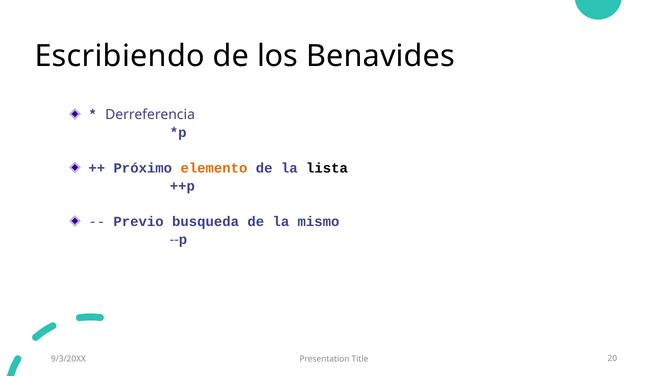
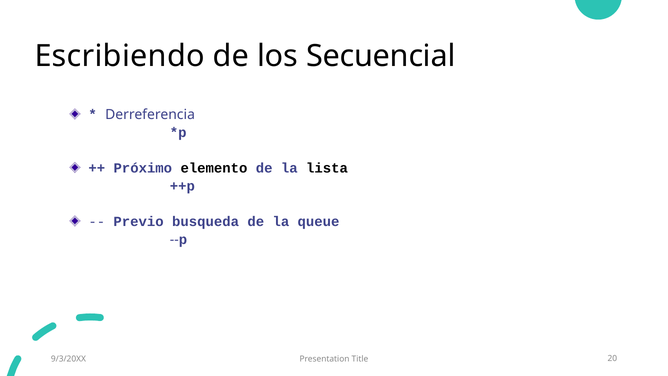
Benavides: Benavides -> Secuencial
elemento colour: orange -> black
mismo: mismo -> queue
